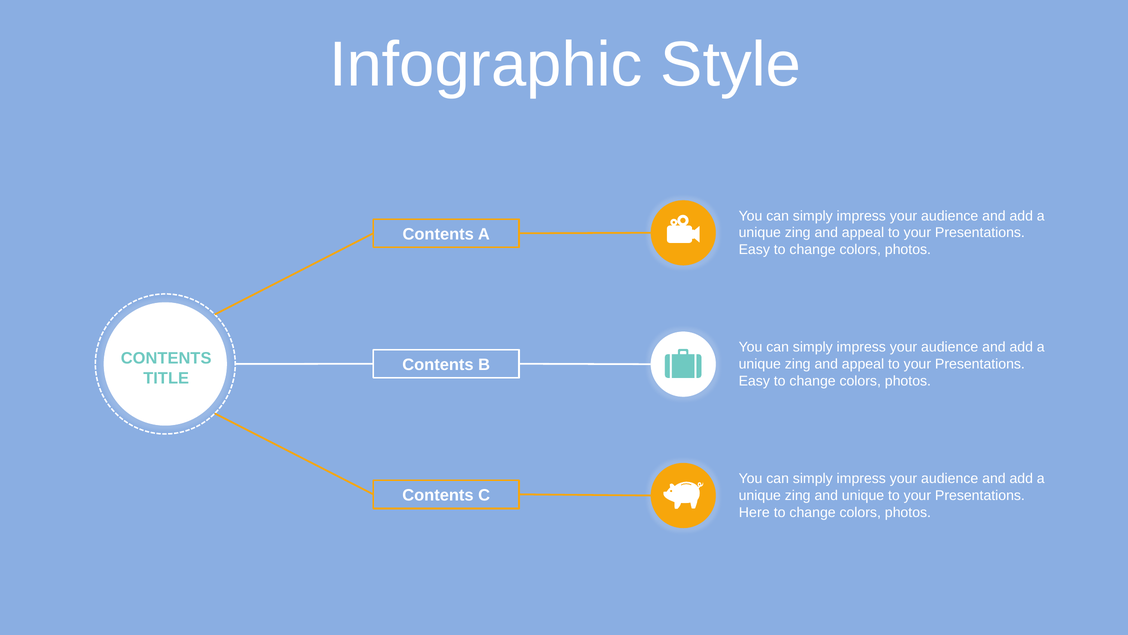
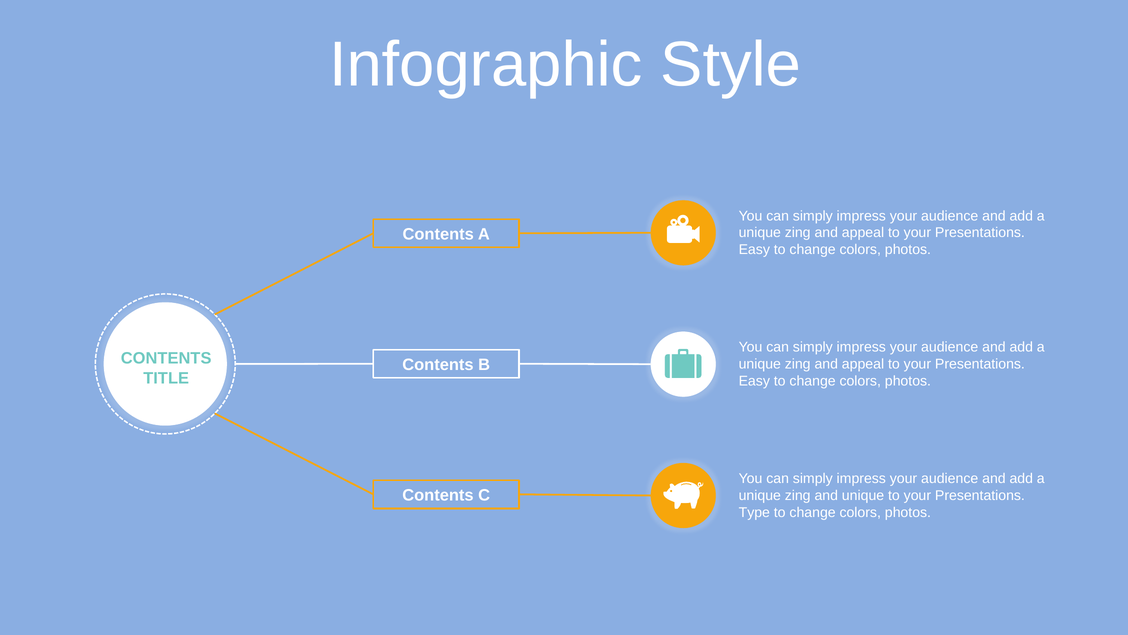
Here: Here -> Type
